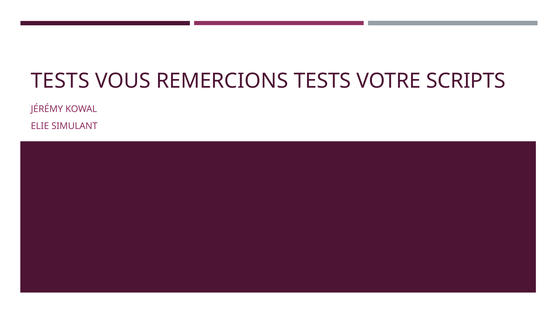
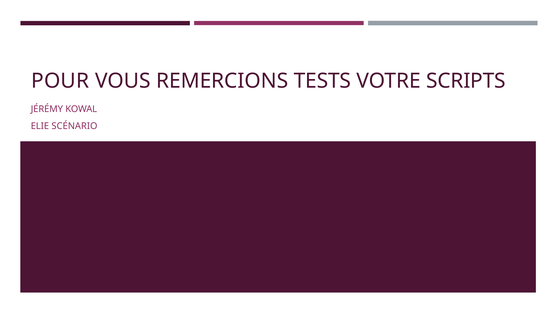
TESTS at (60, 81): TESTS -> POUR
SIMULANT: SIMULANT -> SCÉNARIO
